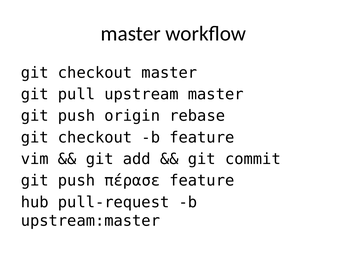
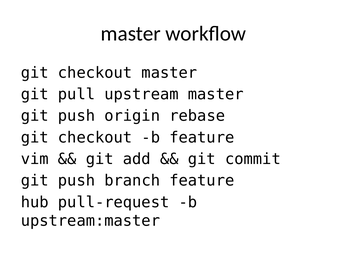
πέρασε: πέρασε -> branch
